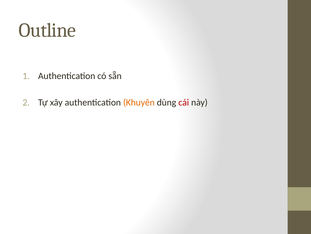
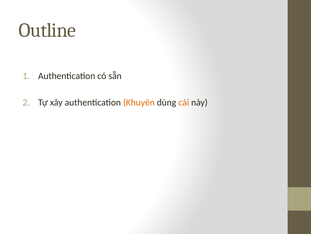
cái colour: red -> orange
